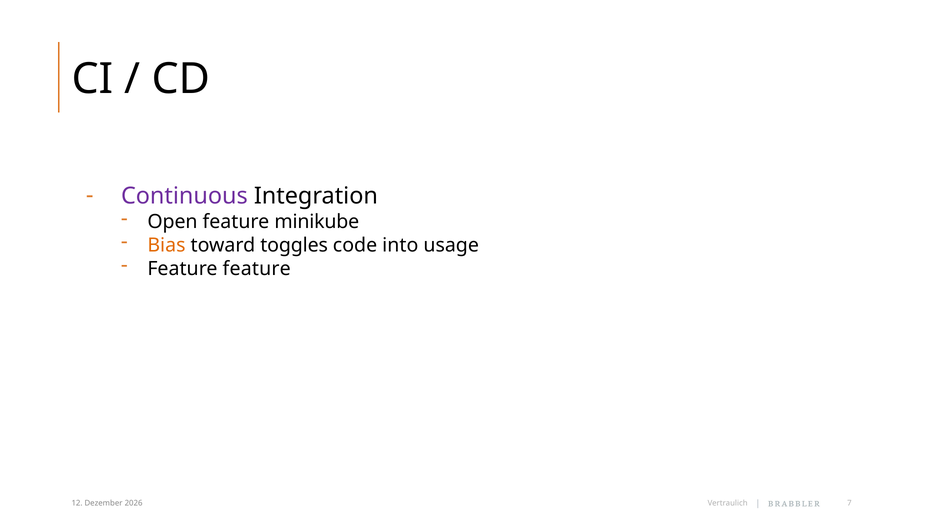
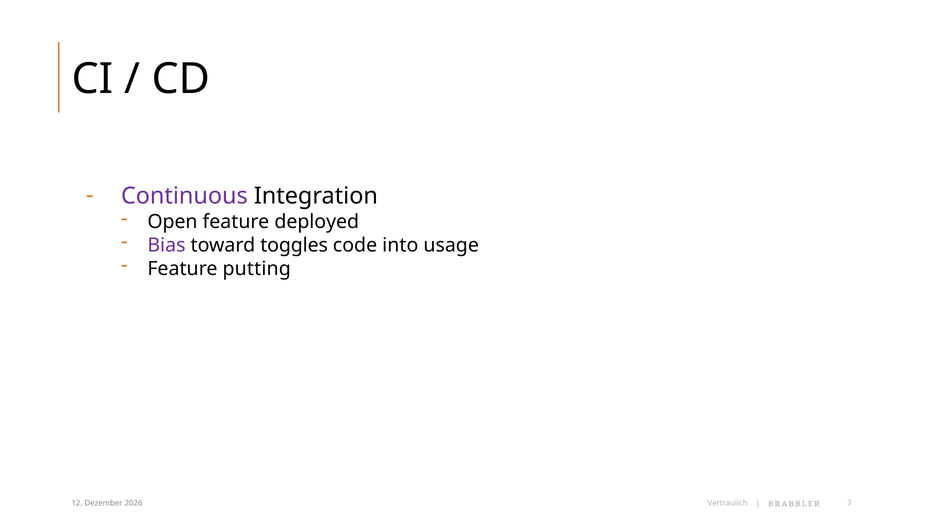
minikube: minikube -> deployed
Bias colour: orange -> purple
Feature feature: feature -> putting
